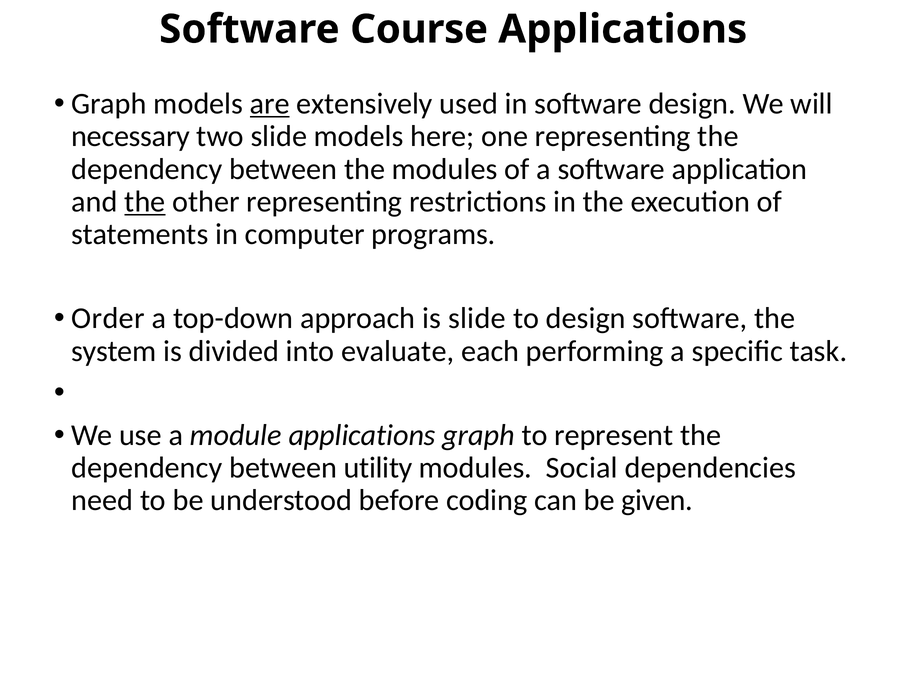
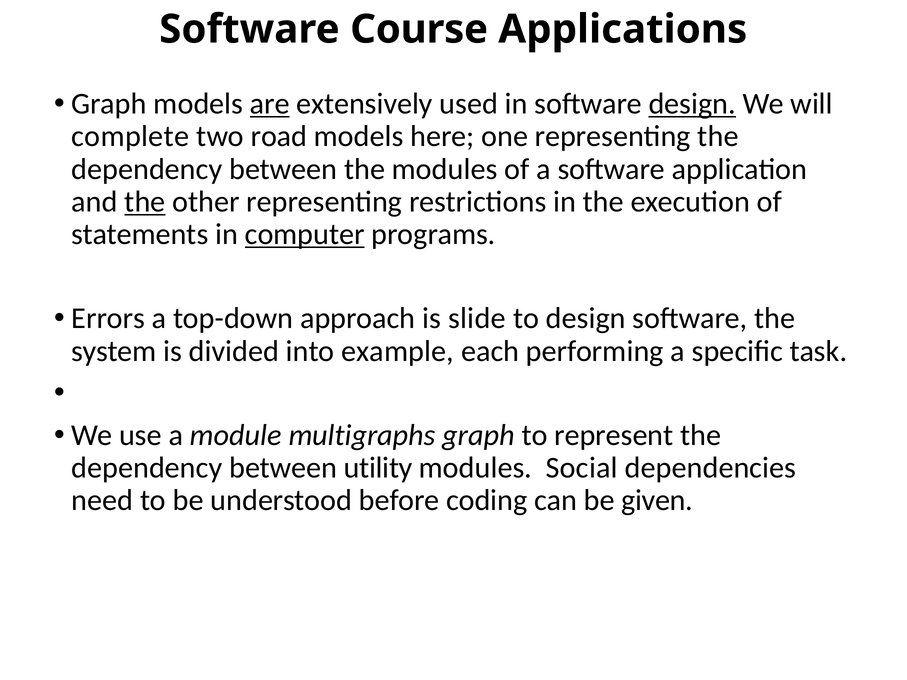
design at (692, 104) underline: none -> present
necessary: necessary -> complete
two slide: slide -> road
computer underline: none -> present
Order: Order -> Errors
evaluate: evaluate -> example
module applications: applications -> multigraphs
